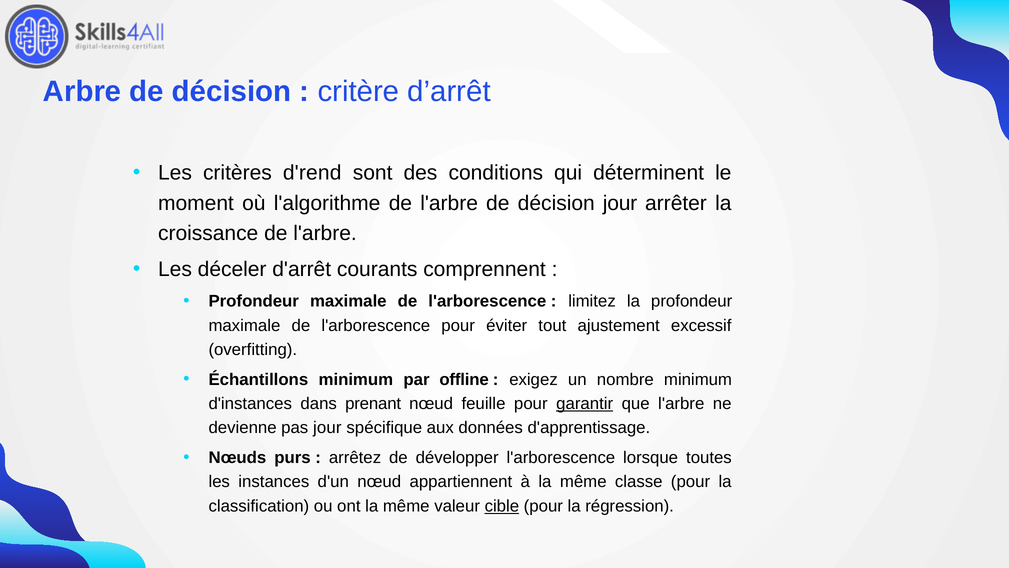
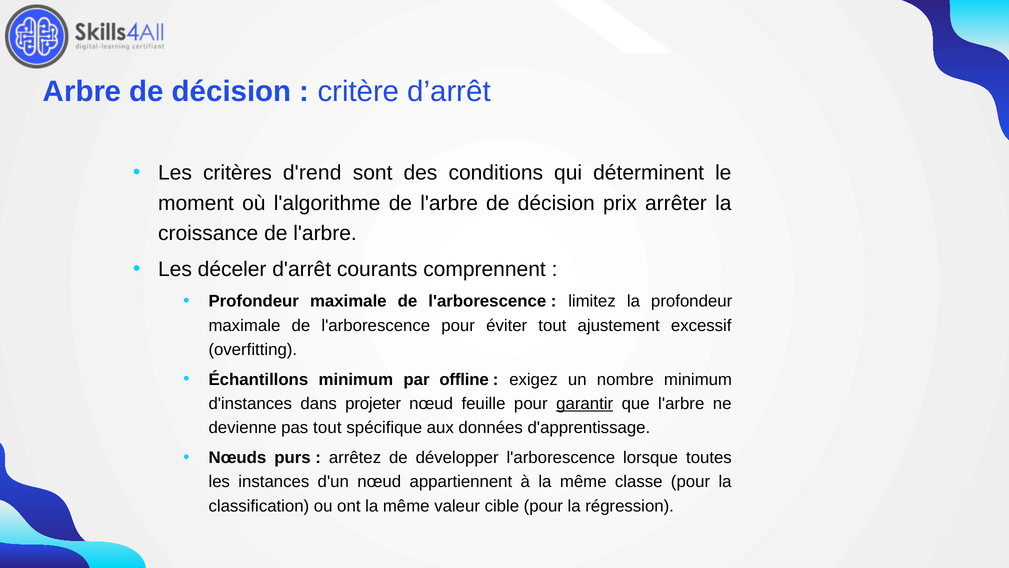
décision jour: jour -> prix
prenant: prenant -> projeter
pas jour: jour -> tout
cible underline: present -> none
